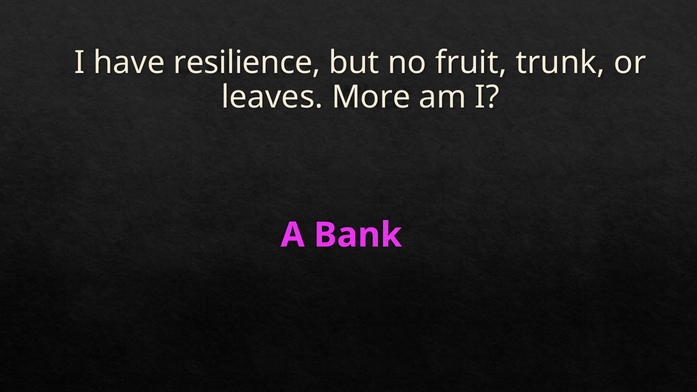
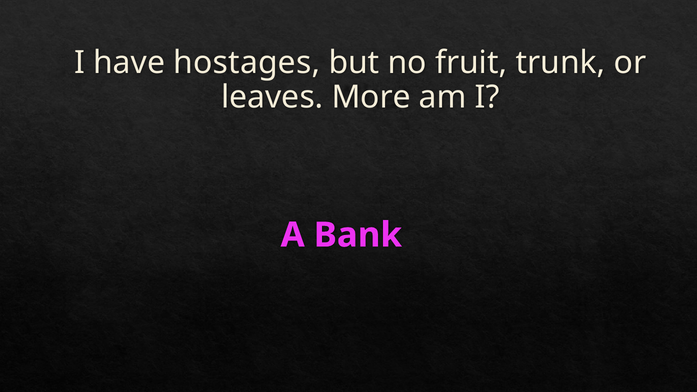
resilience: resilience -> hostages
